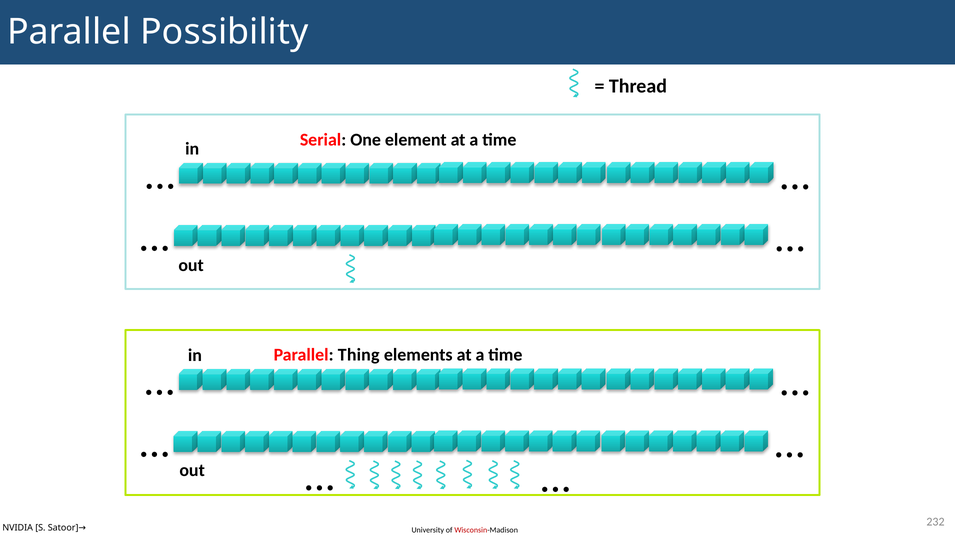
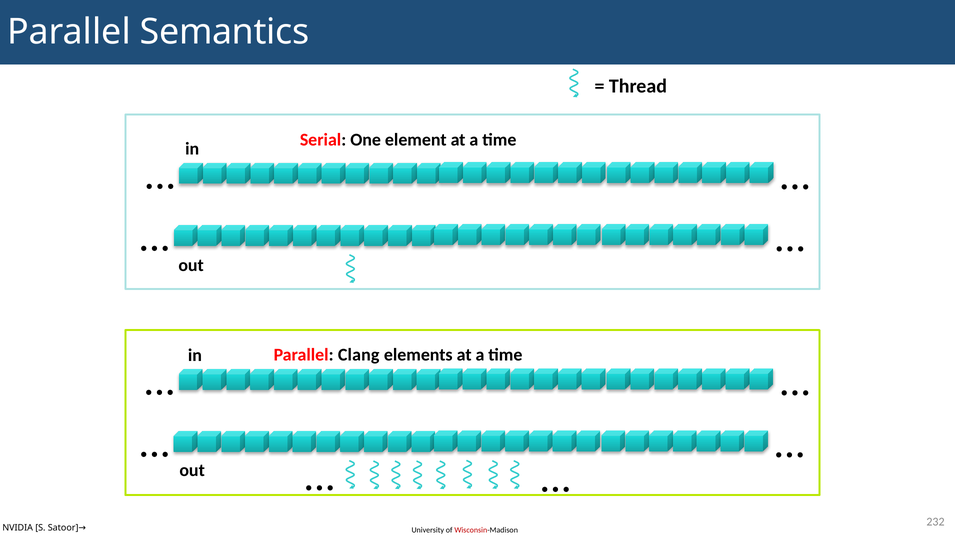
Possibility: Possibility -> Semantics
Thing: Thing -> Clang
